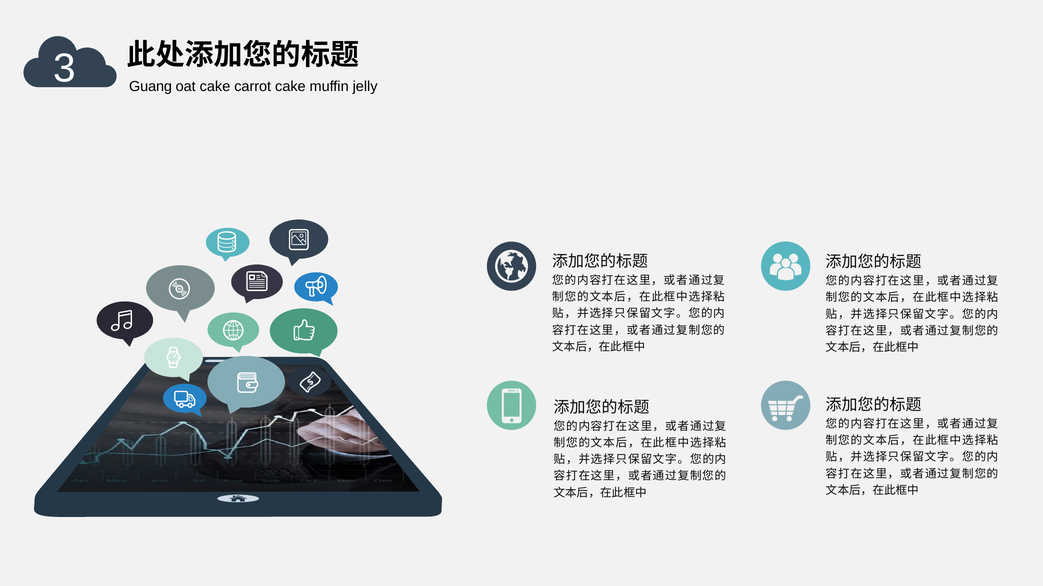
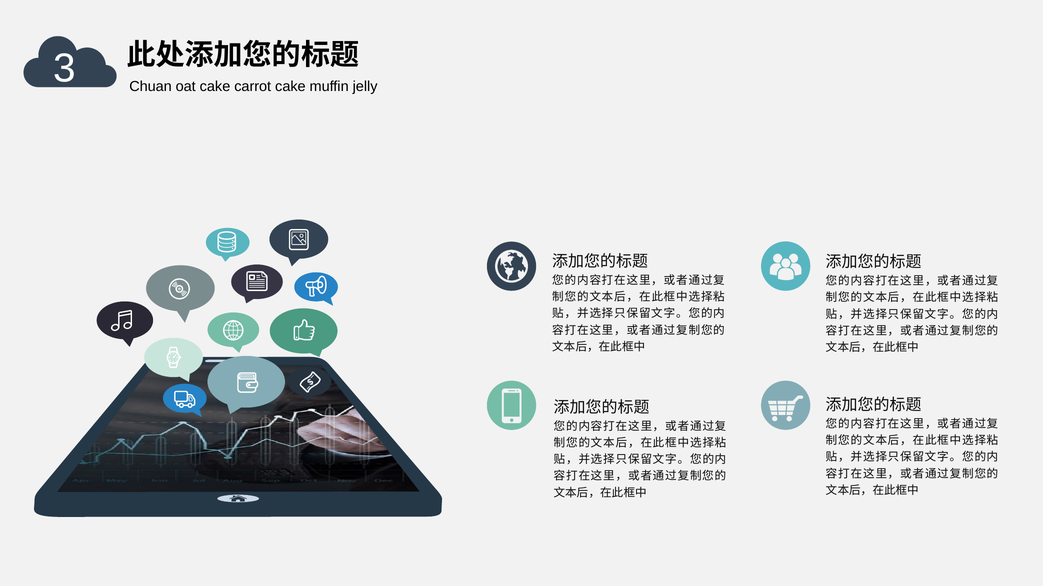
Guang: Guang -> Chuan
